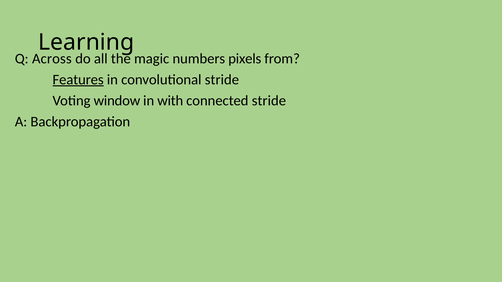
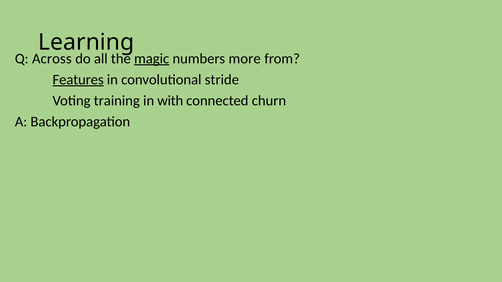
magic underline: none -> present
pixels: pixels -> more
window: window -> training
connected stride: stride -> churn
